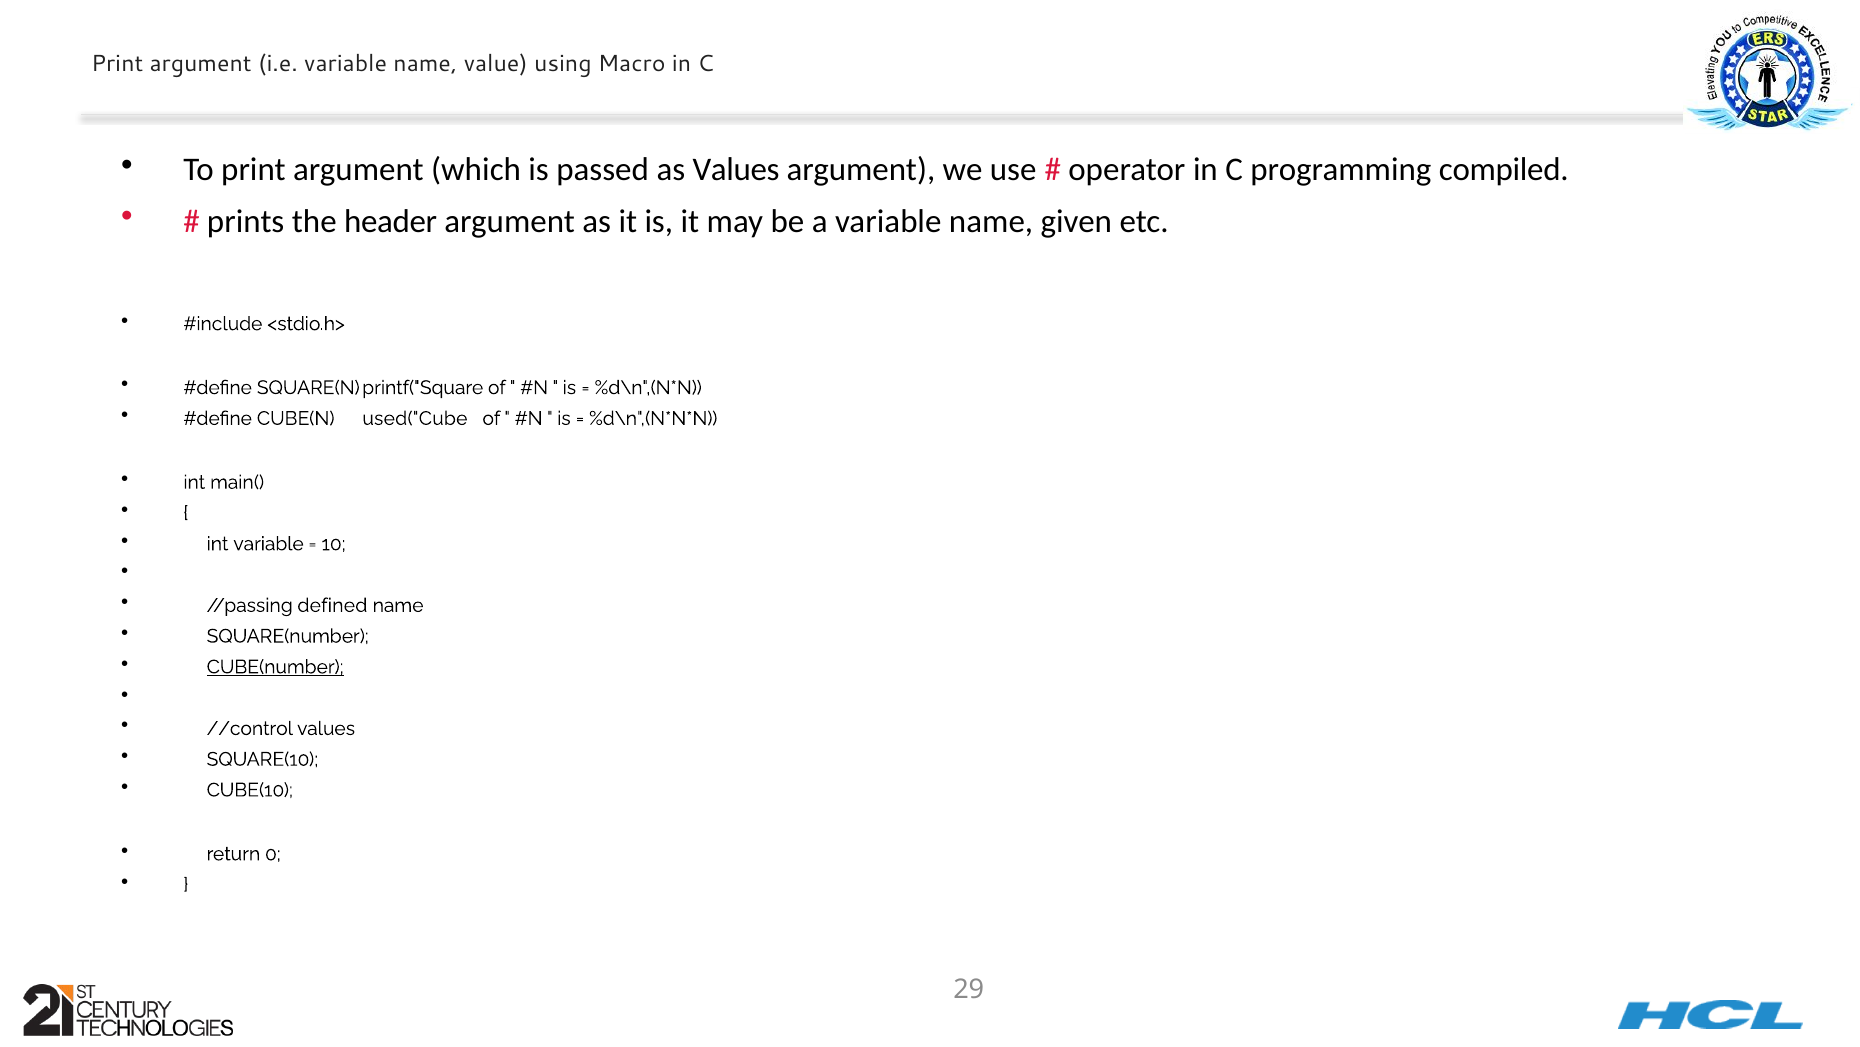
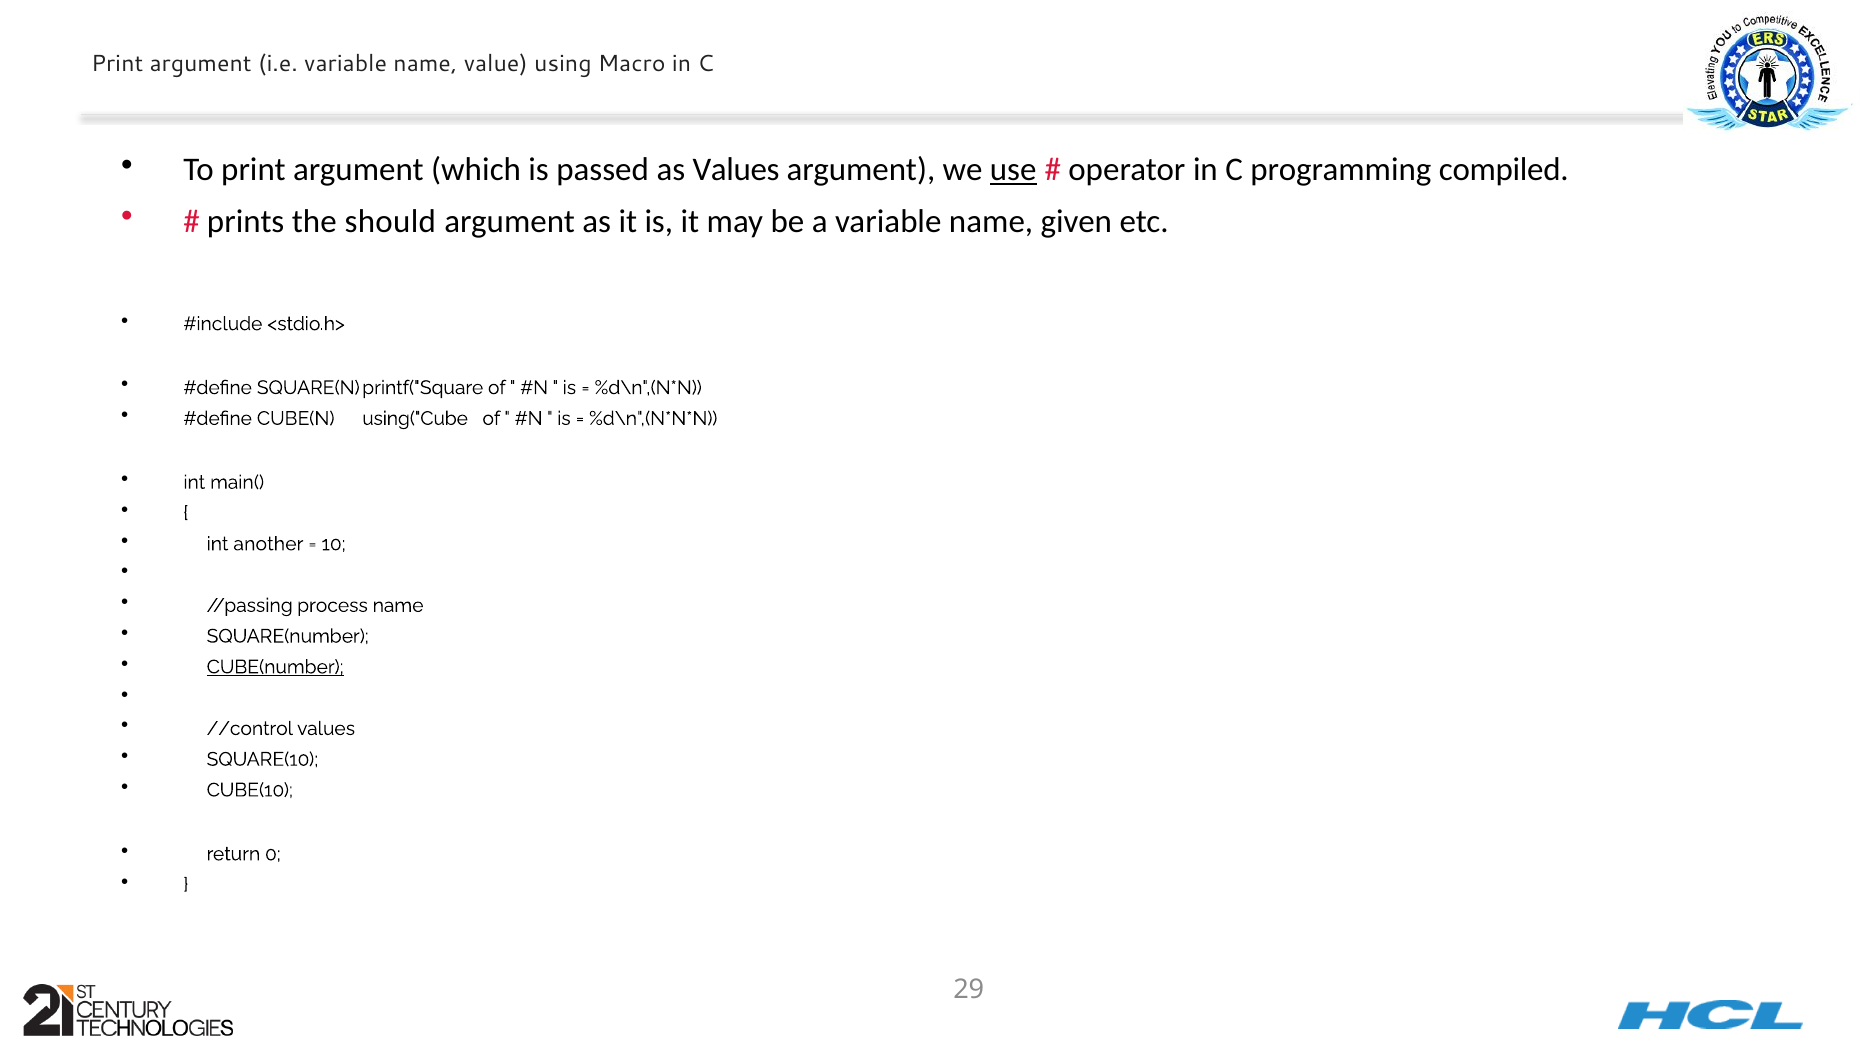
use underline: none -> present
header: header -> should
used("Cube: used("Cube -> using("Cube
int variable: variable -> another
defined: defined -> process
